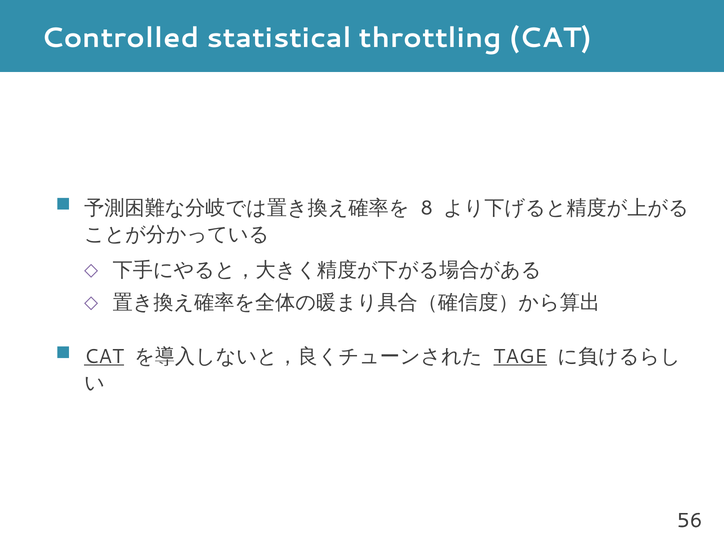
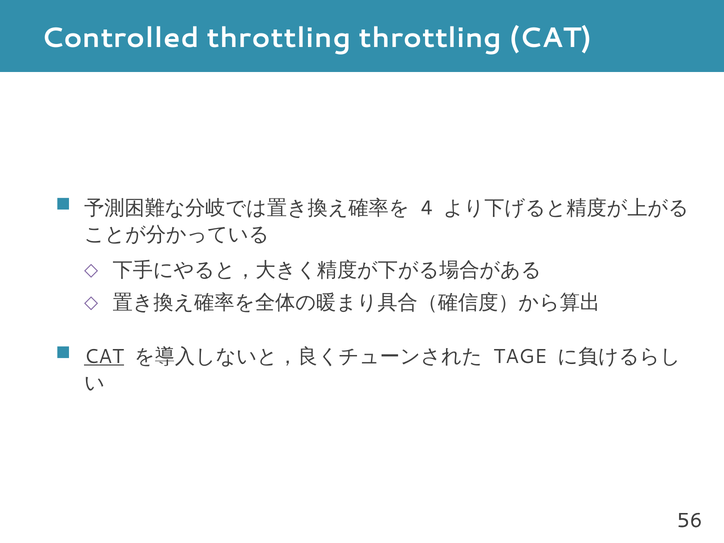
Controlled statistical: statistical -> throttling
8: 8 -> 4
TAGE underline: present -> none
